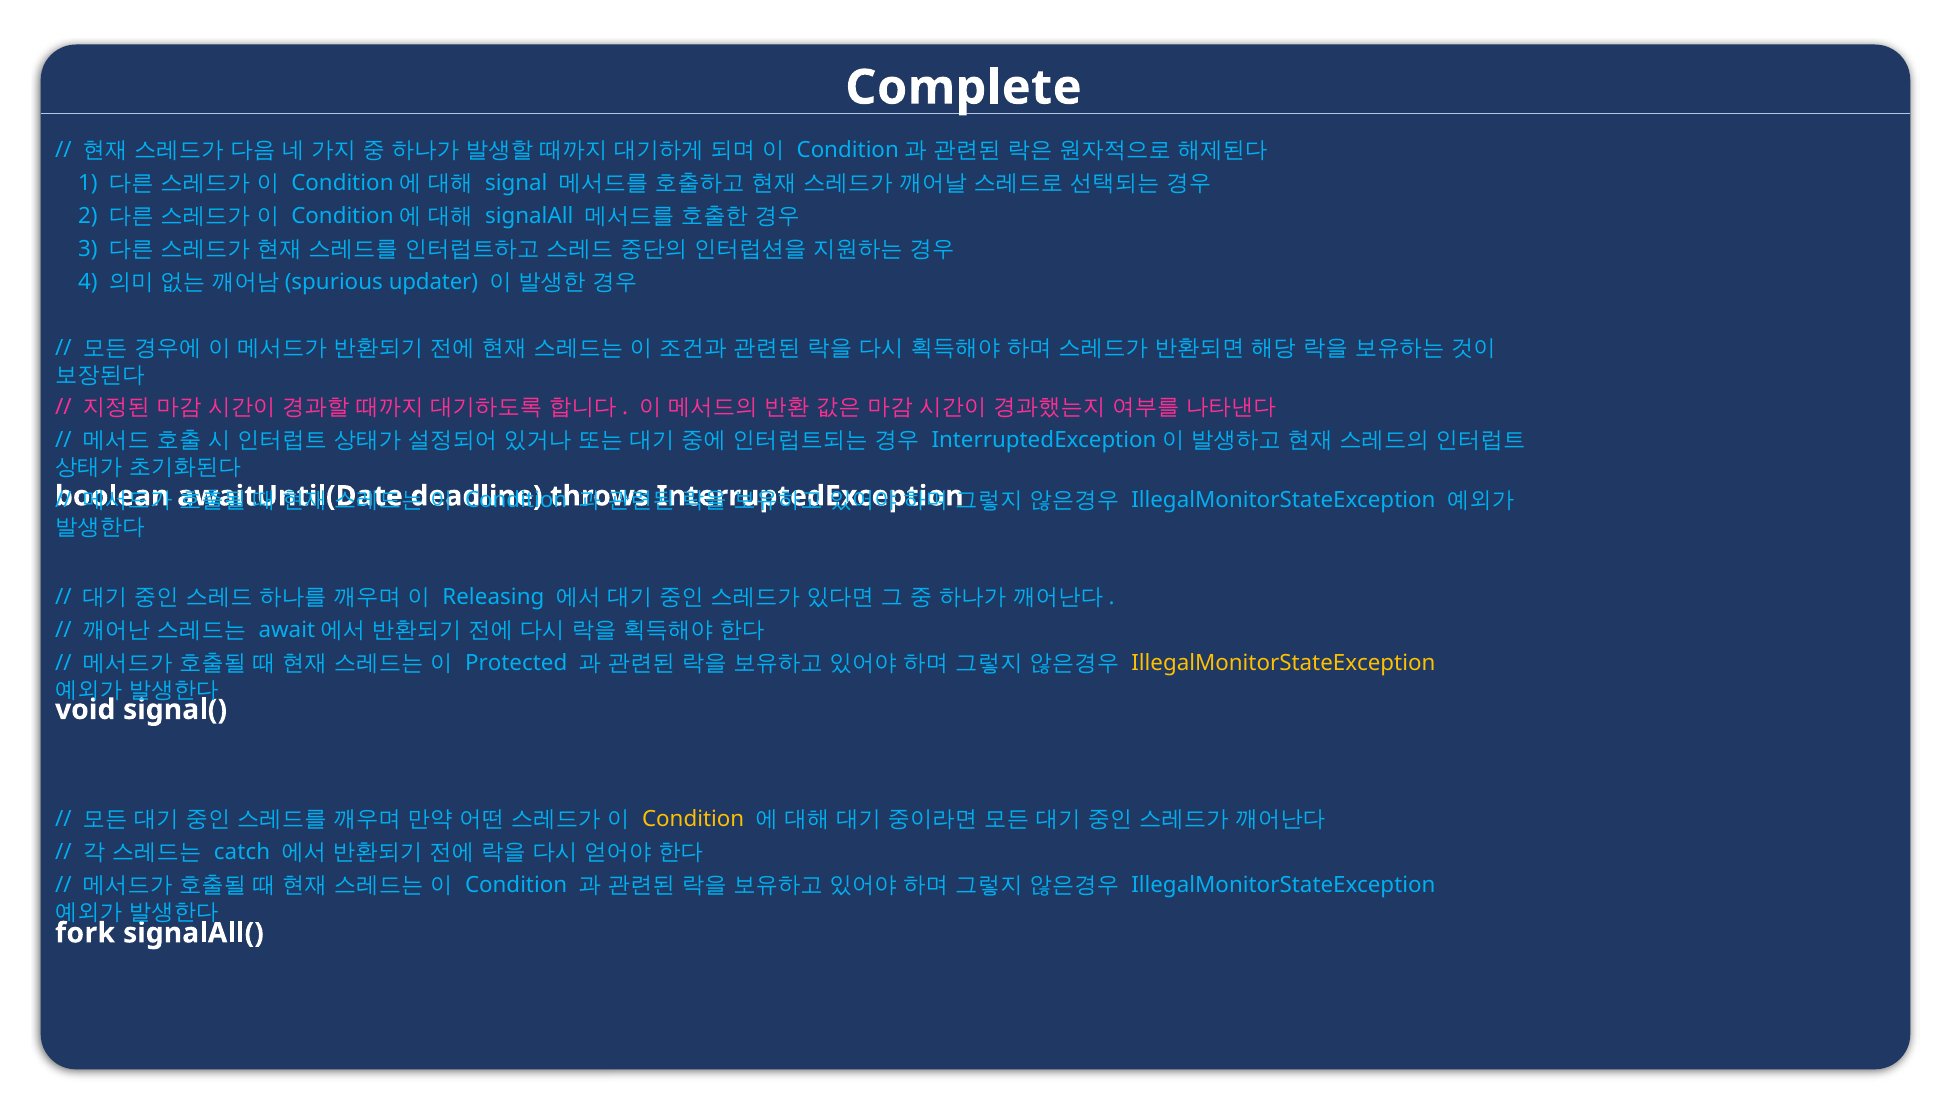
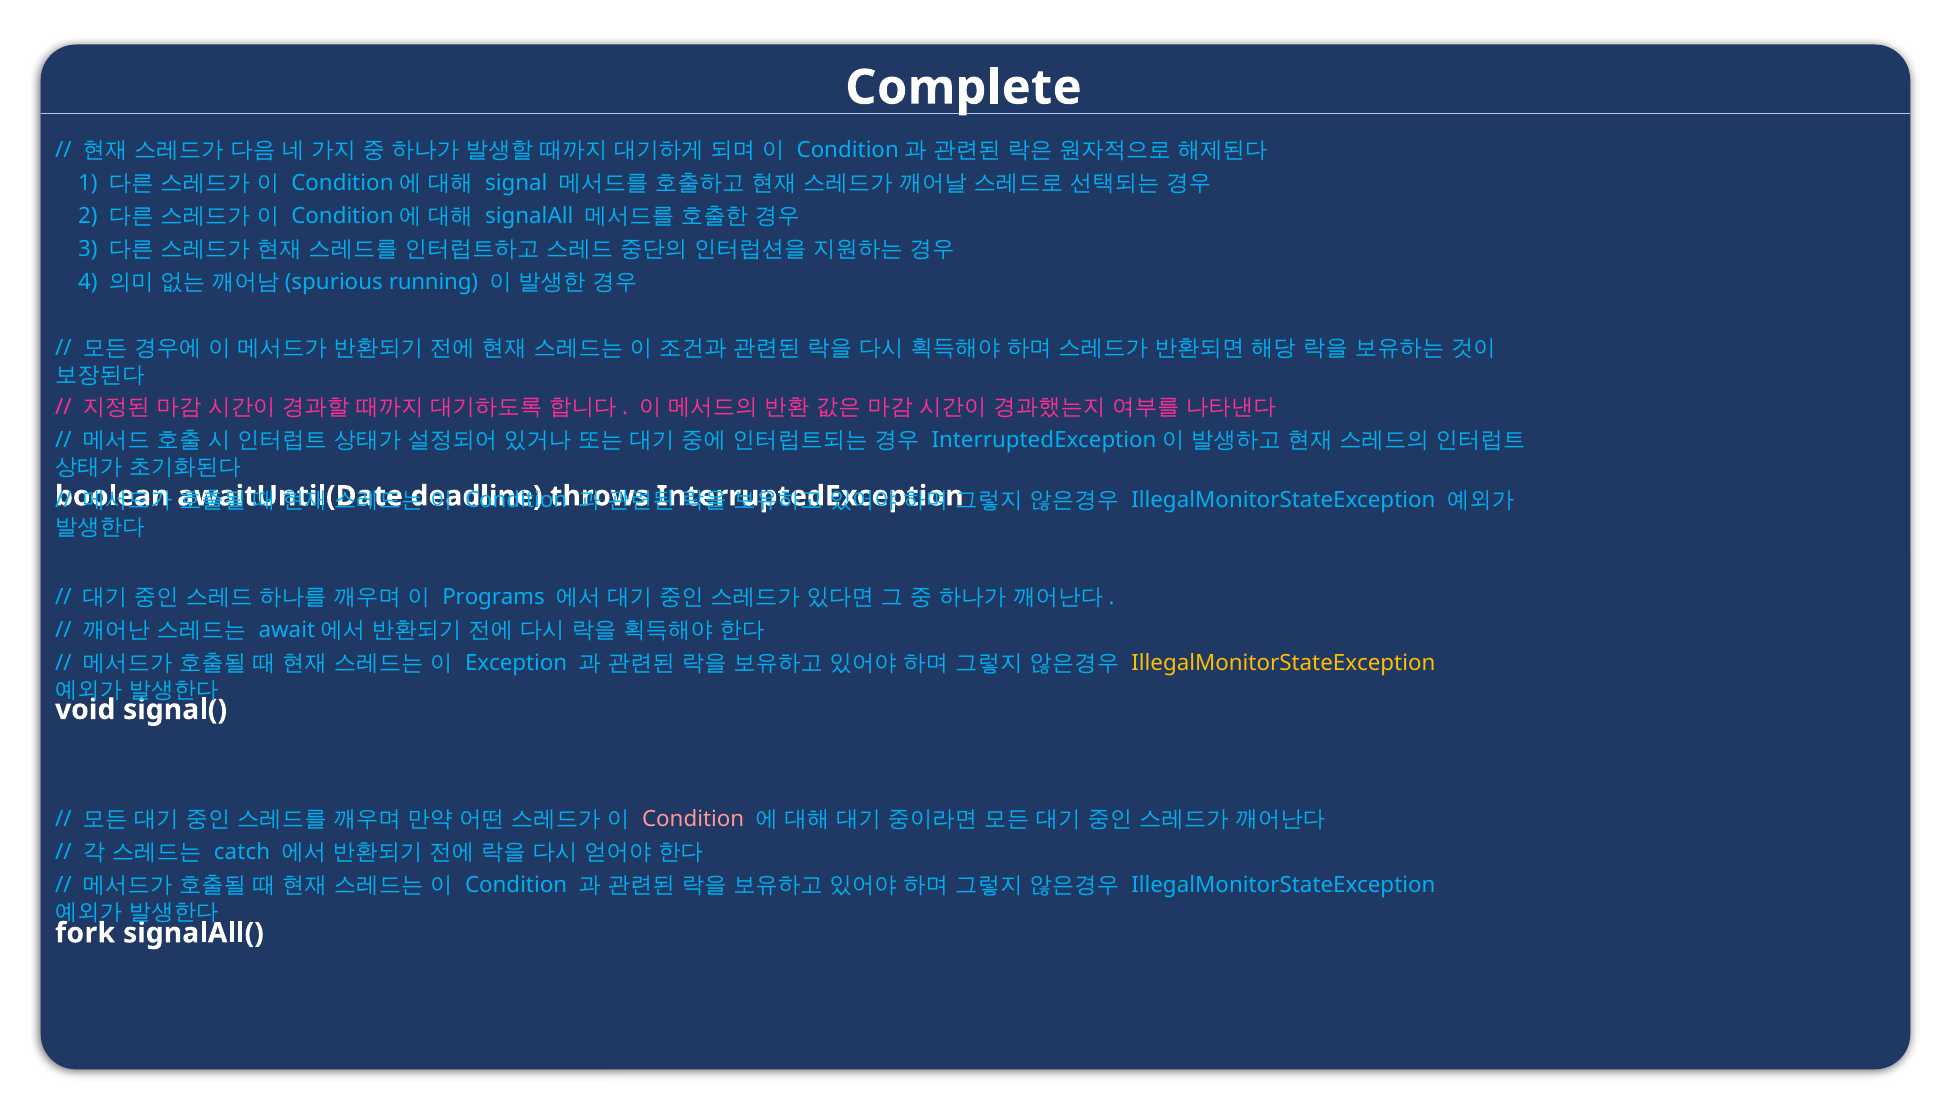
updater: updater -> running
Releasing: Releasing -> Programs
Protected: Protected -> Exception
Condition at (693, 819) colour: yellow -> pink
